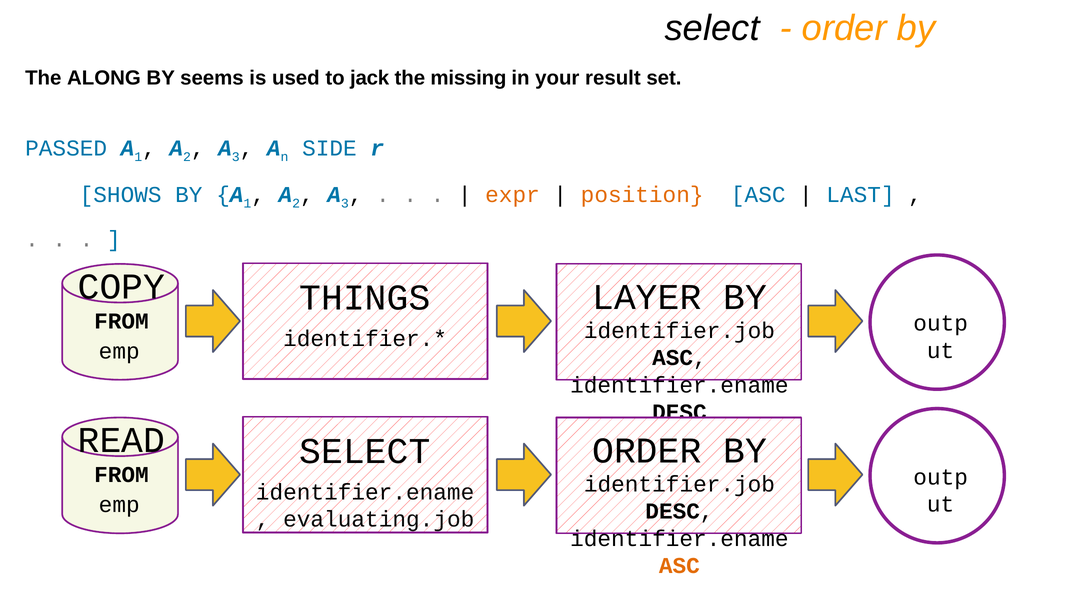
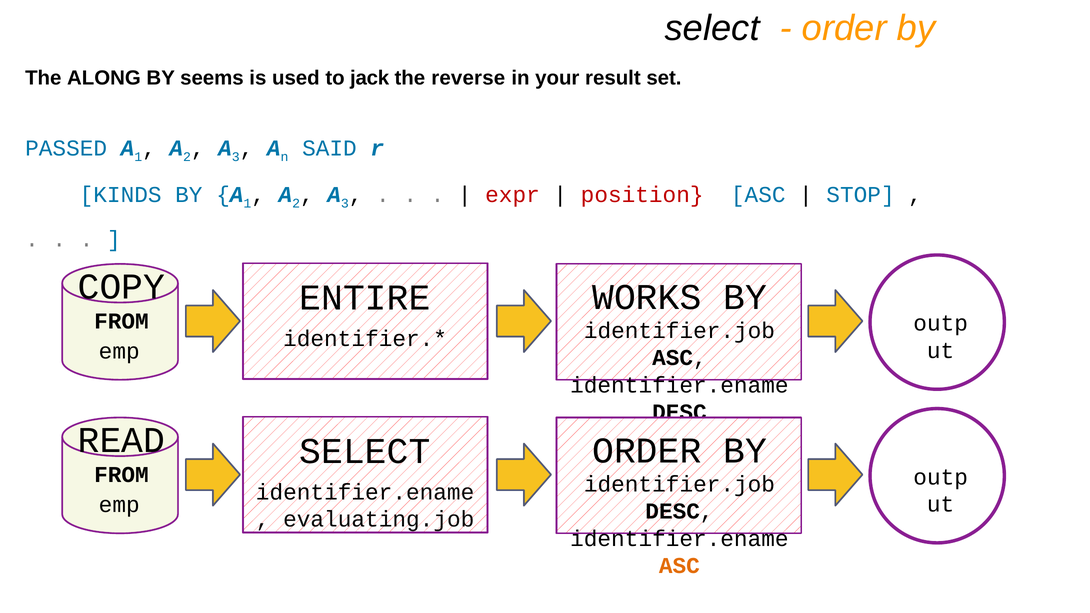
missing: missing -> reverse
SIDE: SIDE -> SAID
SHOWS: SHOWS -> KINDS
expr colour: orange -> red
position colour: orange -> red
LAST: LAST -> STOP
LAYER: LAYER -> WORKS
THINGS: THINGS -> ENTIRE
